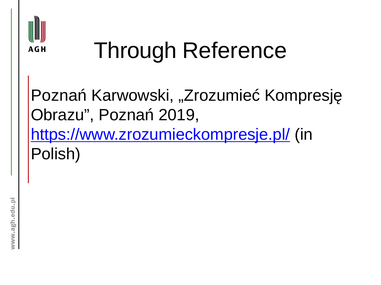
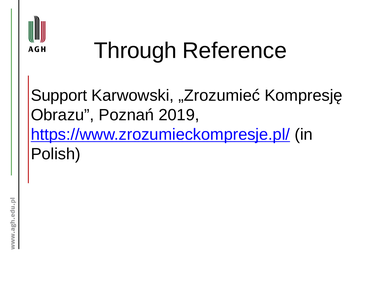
Poznań at (59, 96): Poznań -> Support
